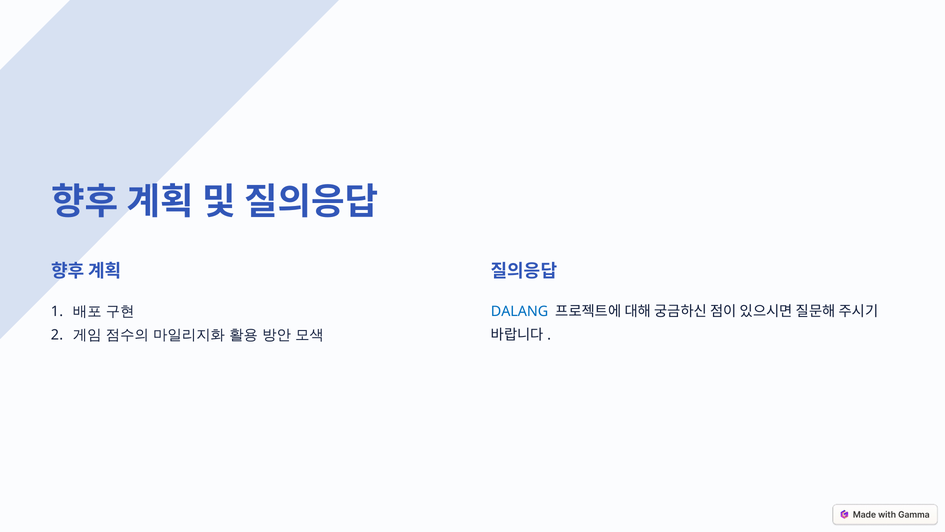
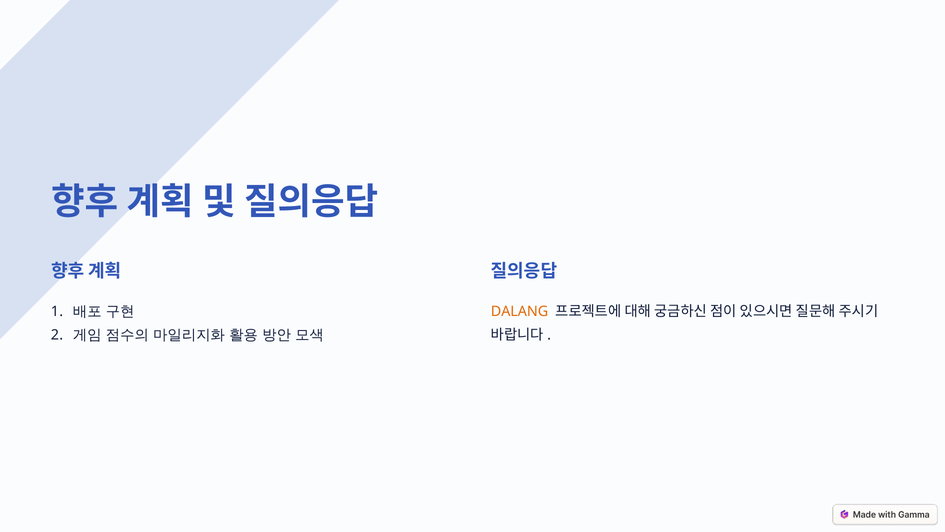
DALANG colour: blue -> orange
